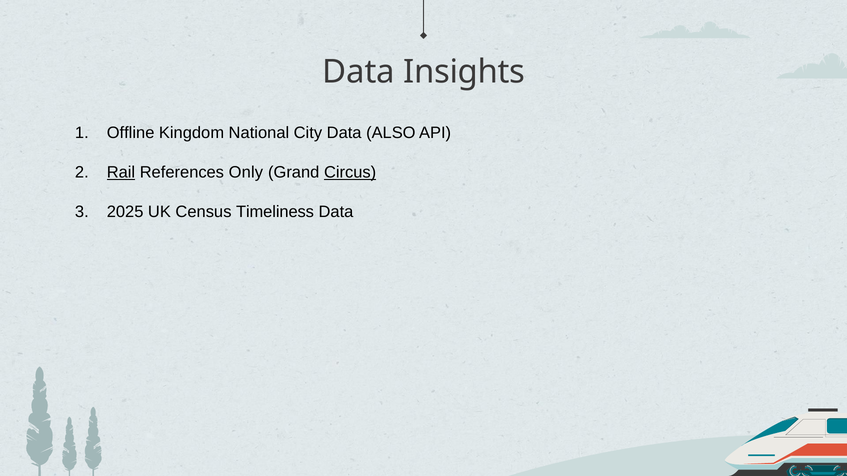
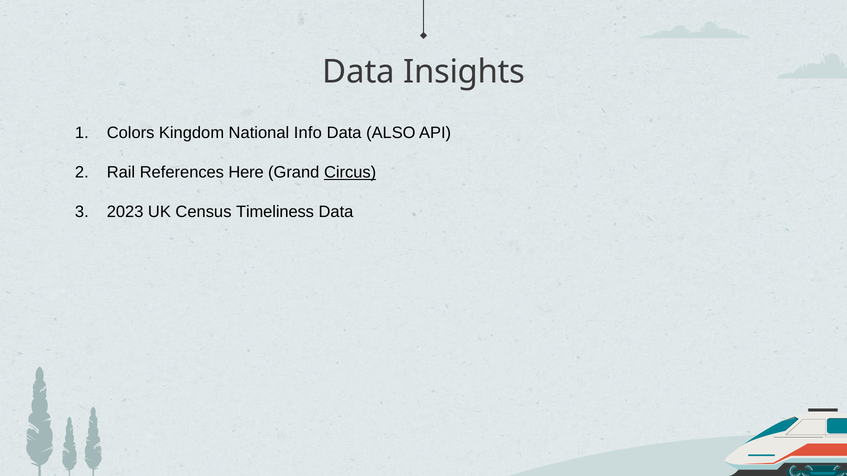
Offline: Offline -> Colors
City: City -> Info
Rail underline: present -> none
Only: Only -> Here
2025: 2025 -> 2023
